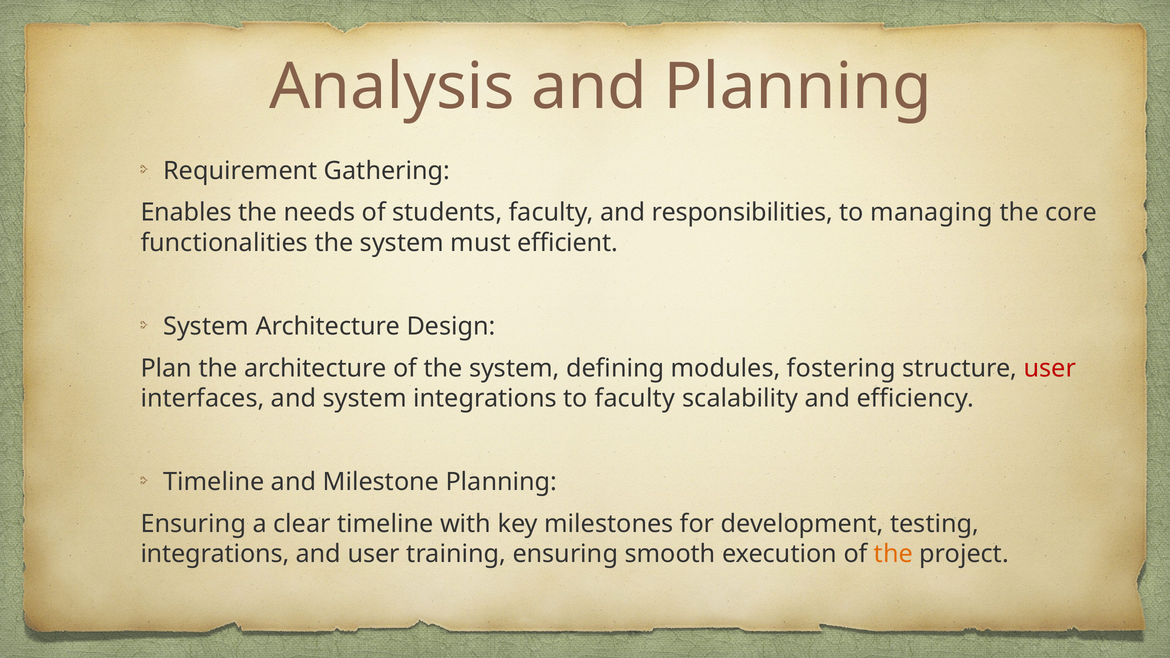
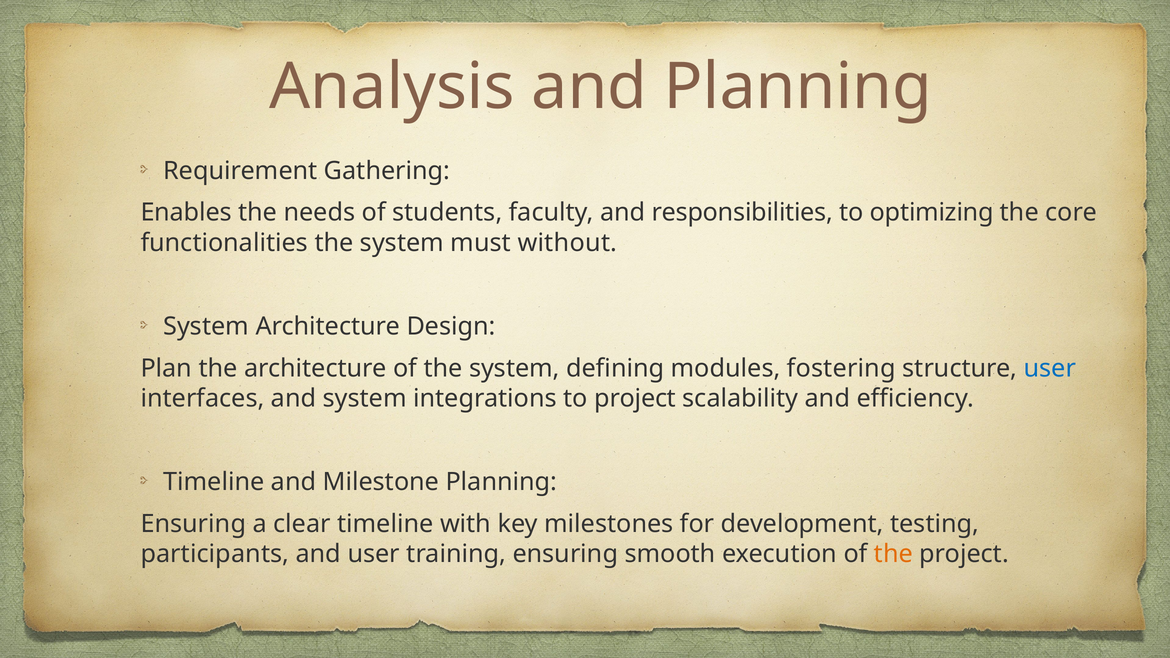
managing: managing -> optimizing
efficient: efficient -> without
user at (1050, 368) colour: red -> blue
to faculty: faculty -> project
integrations at (215, 554): integrations -> participants
